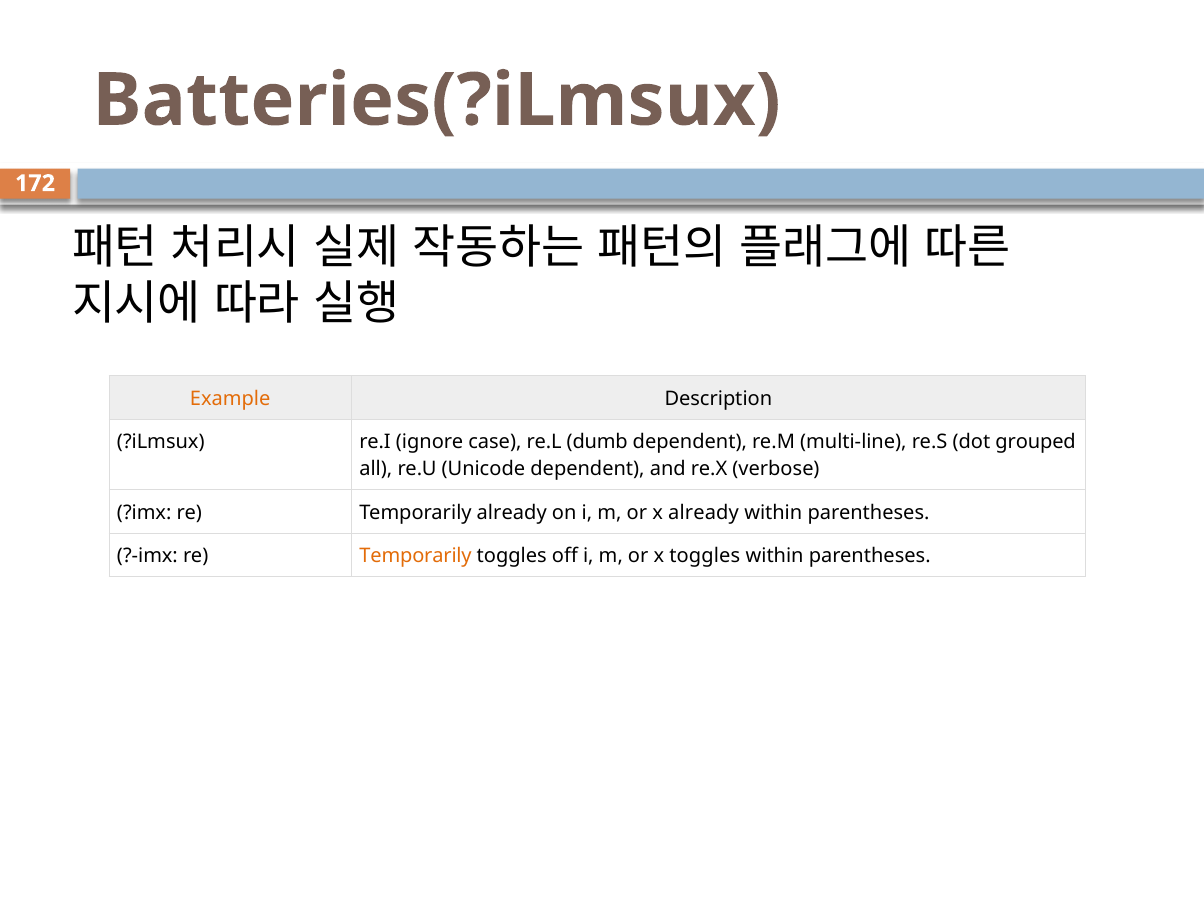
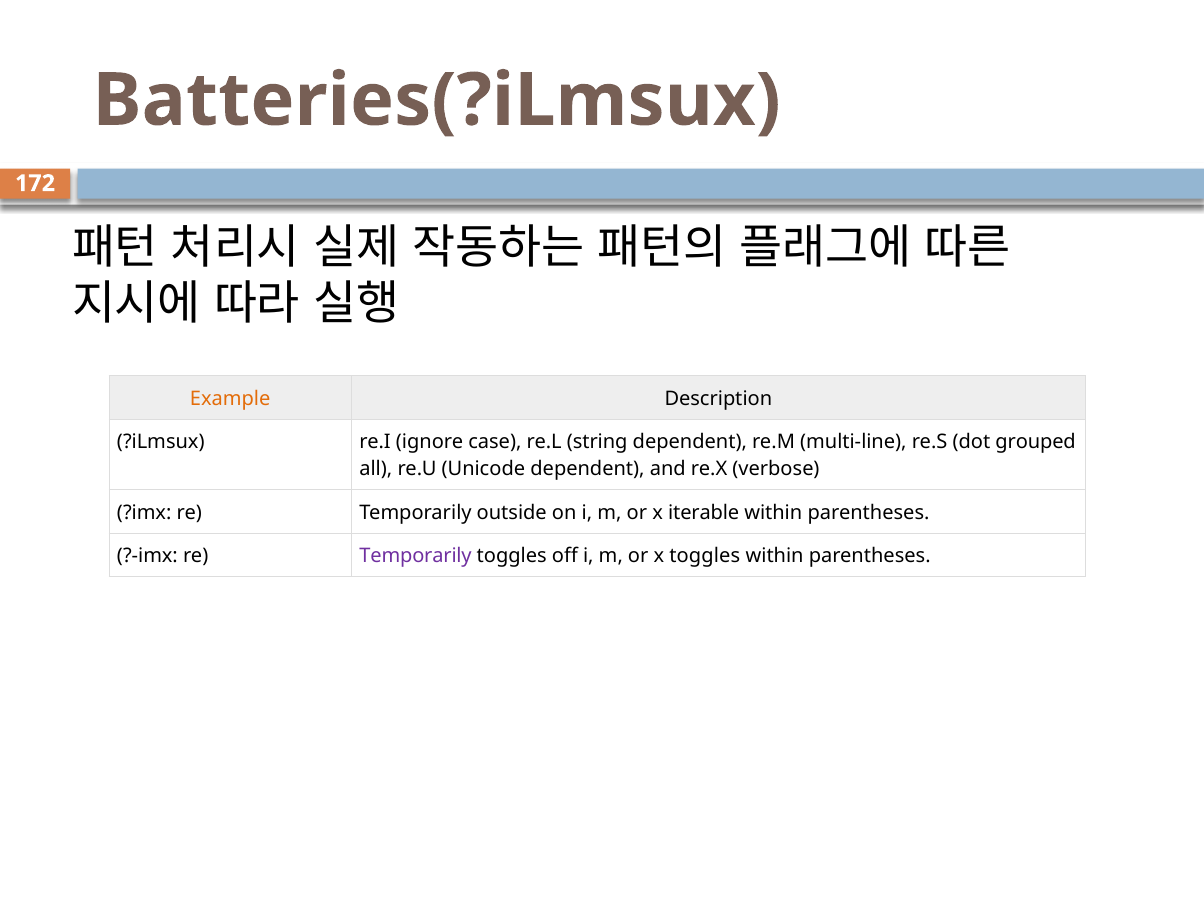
dumb: dumb -> string
Temporarily already: already -> outside
x already: already -> iterable
Temporarily at (416, 556) colour: orange -> purple
